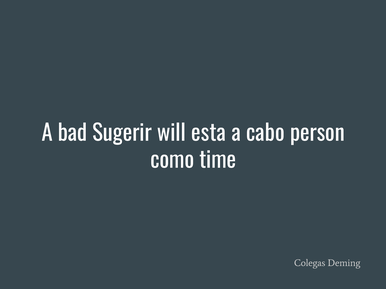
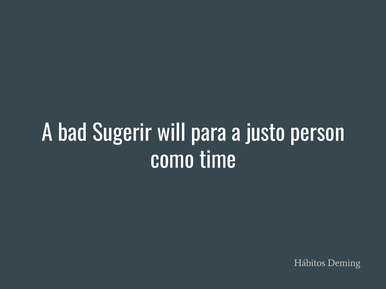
esta: esta -> para
cabo: cabo -> justo
Colegas: Colegas -> Hábitos
